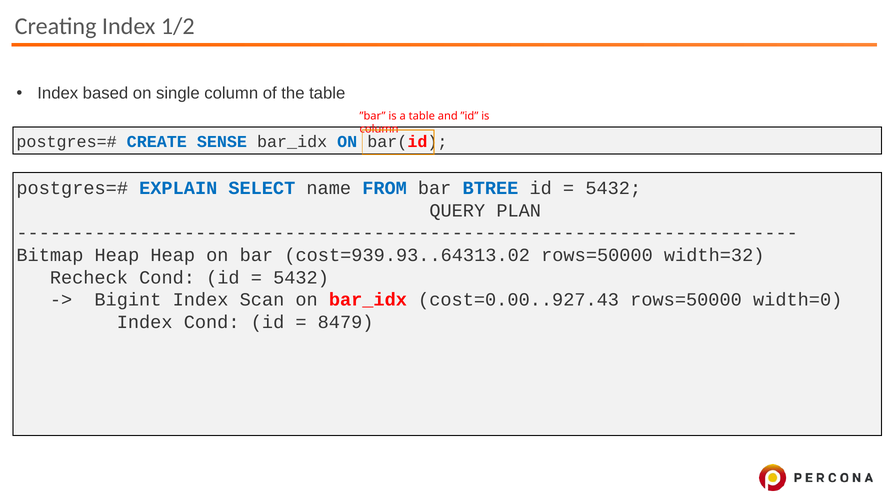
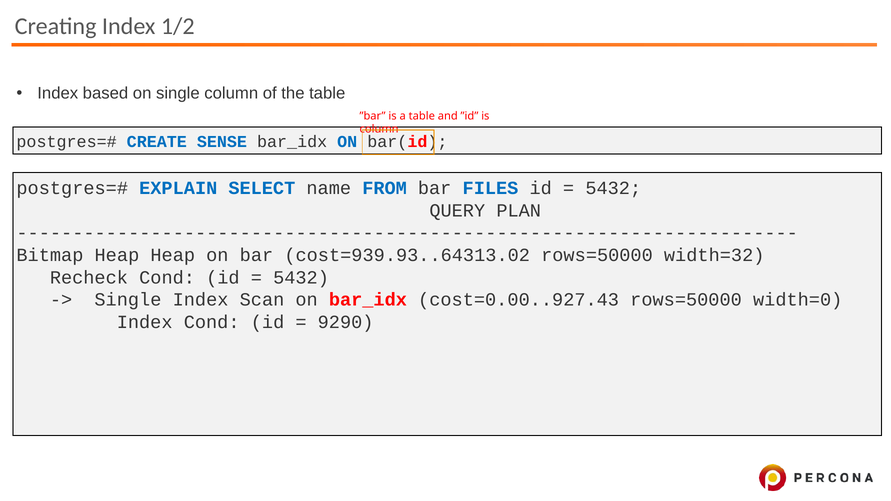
BTREE: BTREE -> FILES
Bigint at (128, 300): Bigint -> Single
8479: 8479 -> 9290
